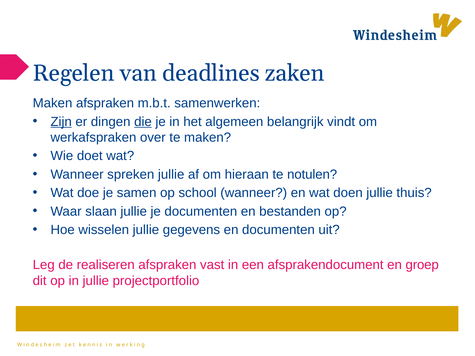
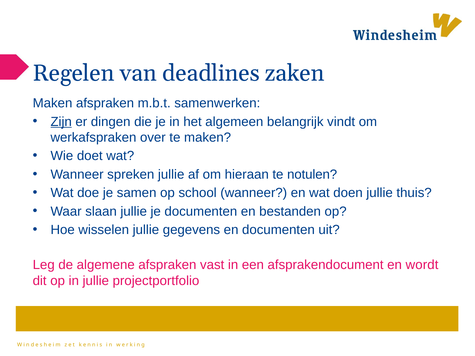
die underline: present -> none
realiseren: realiseren -> algemene
groep: groep -> wordt
